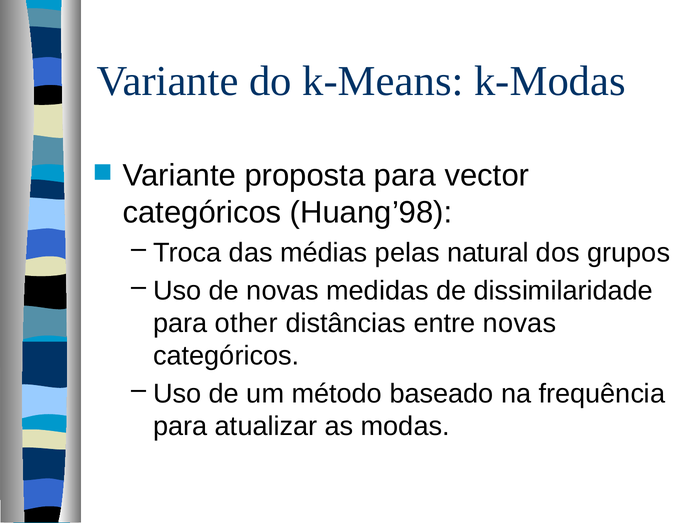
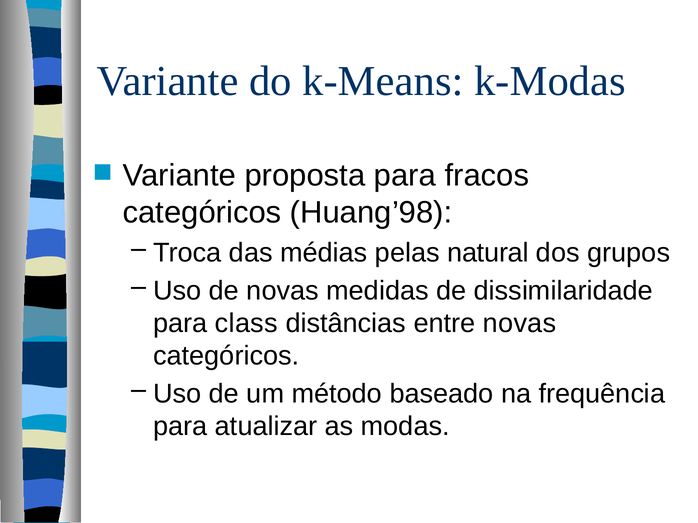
vector: vector -> fracos
other: other -> class
